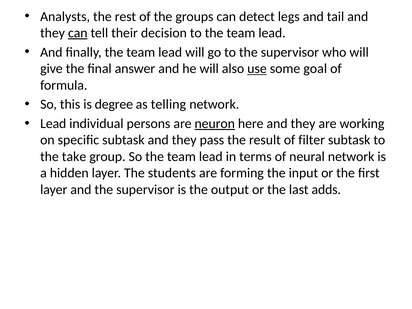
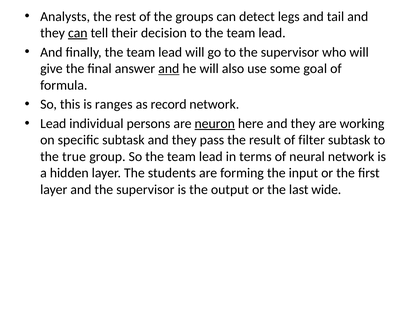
and at (169, 69) underline: none -> present
use underline: present -> none
degree: degree -> ranges
telling: telling -> record
take: take -> true
adds: adds -> wide
